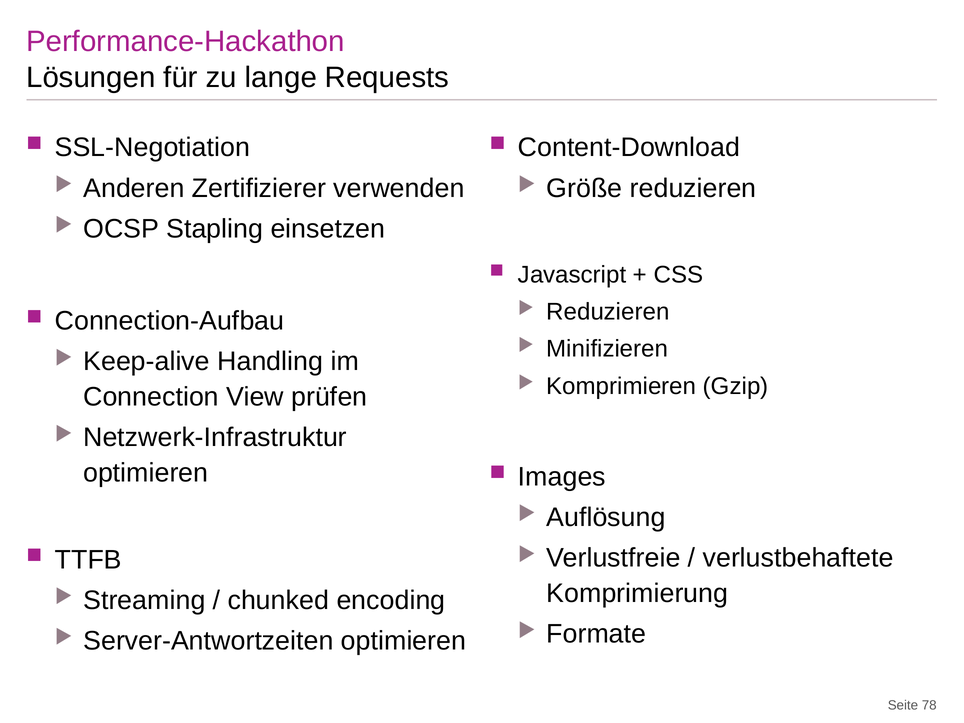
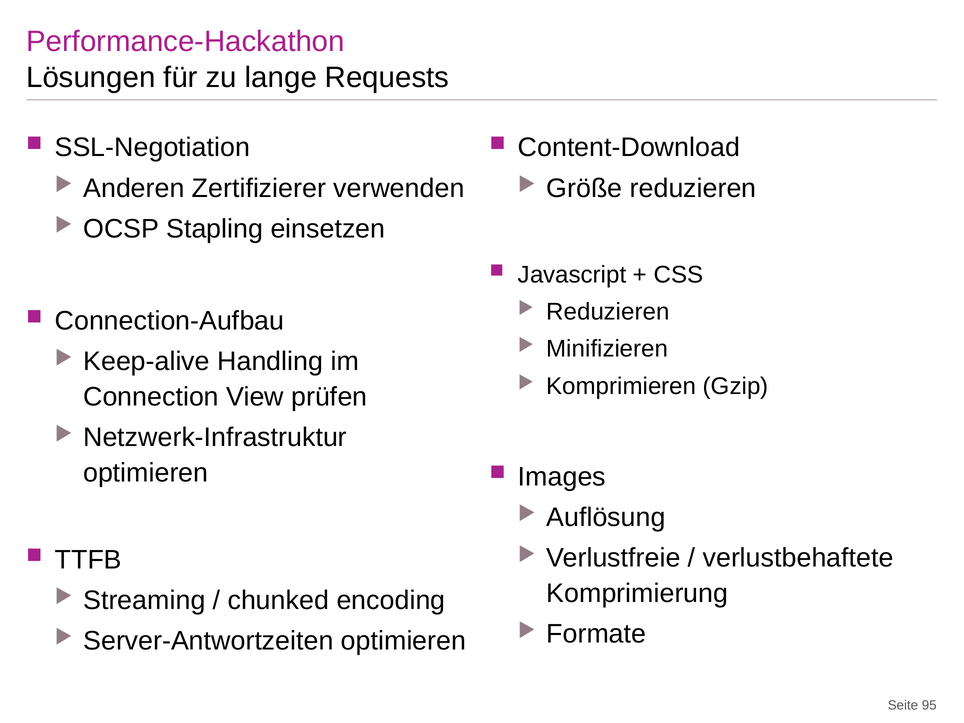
78: 78 -> 95
